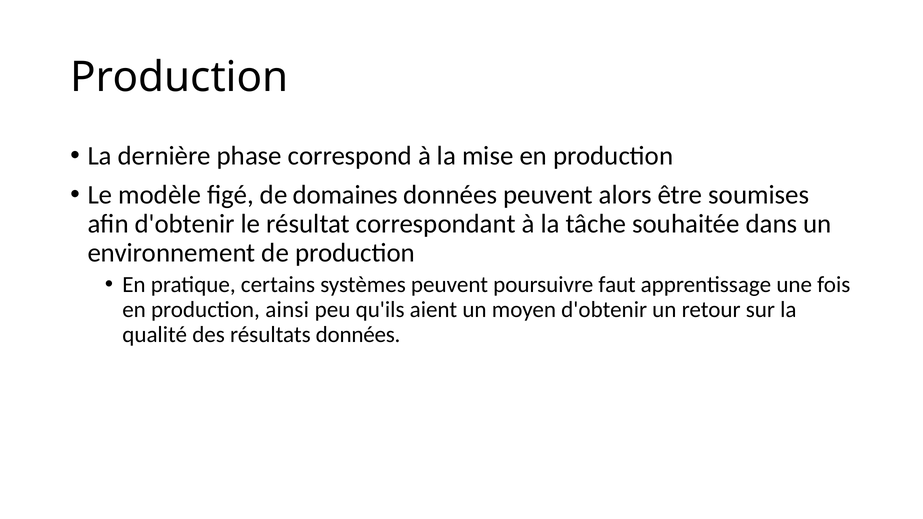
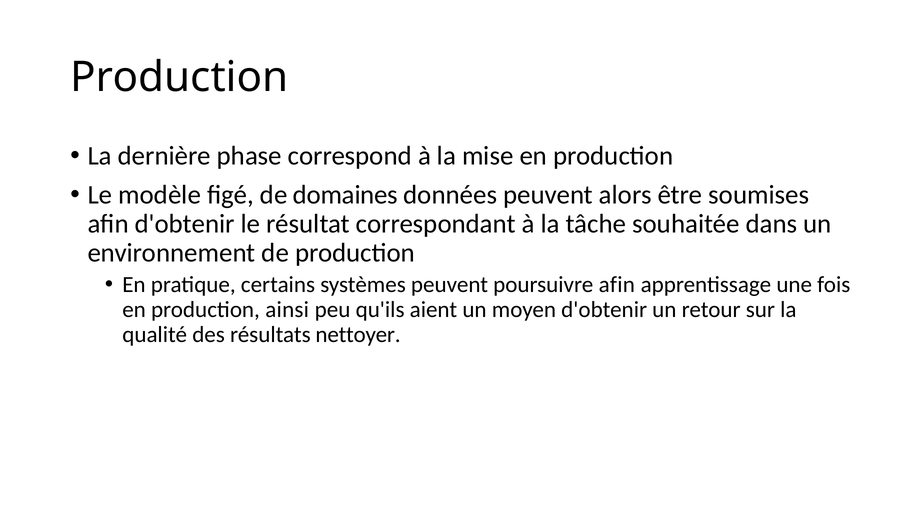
poursuivre faut: faut -> afin
résultats données: données -> nettoyer
